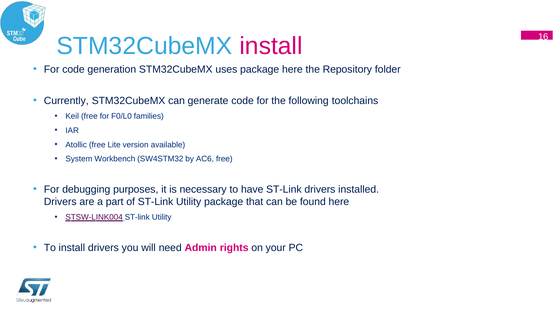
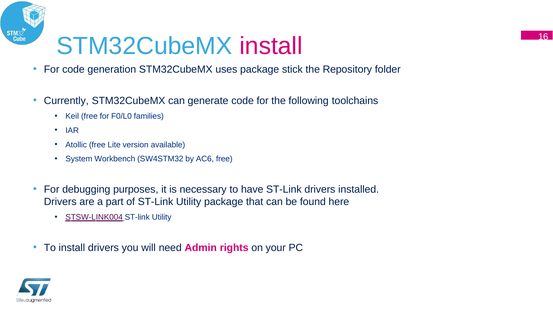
package here: here -> stick
